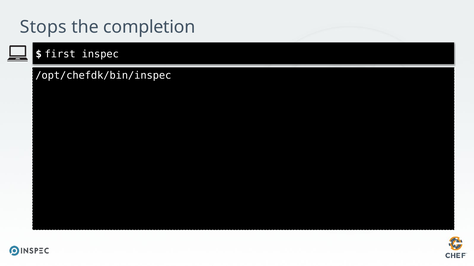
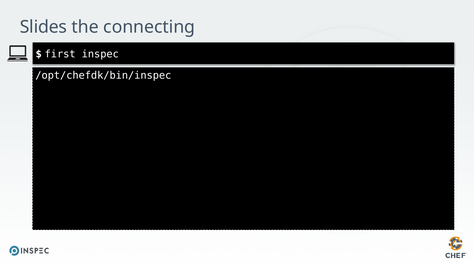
Stops: Stops -> Slides
completion: completion -> connecting
